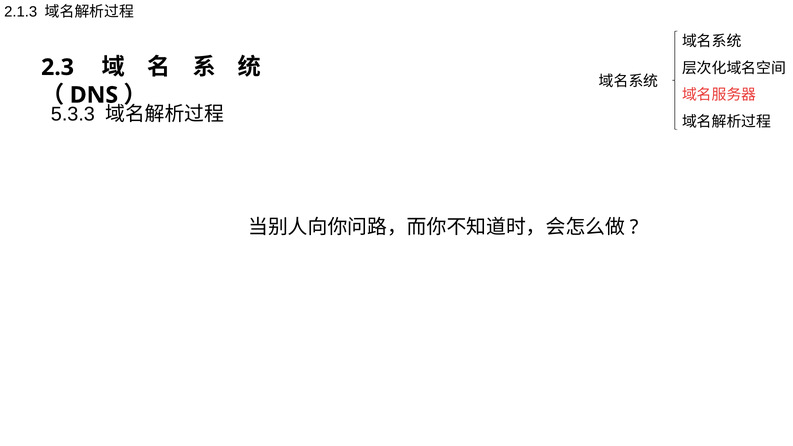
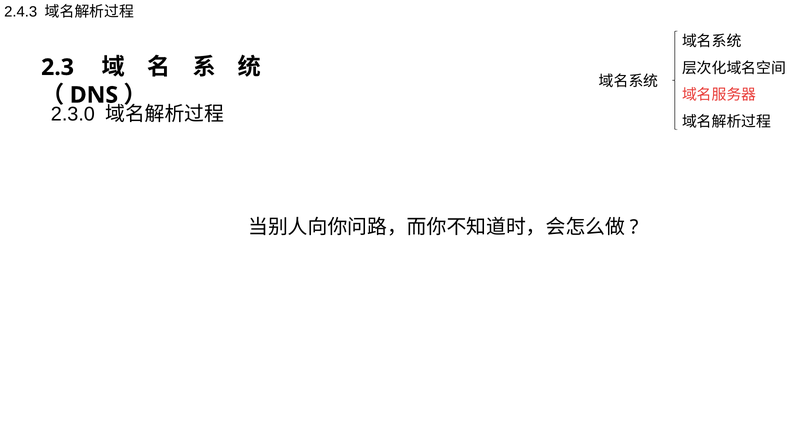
2.1.3: 2.1.3 -> 2.4.3
5.3.3: 5.3.3 -> 2.3.0
